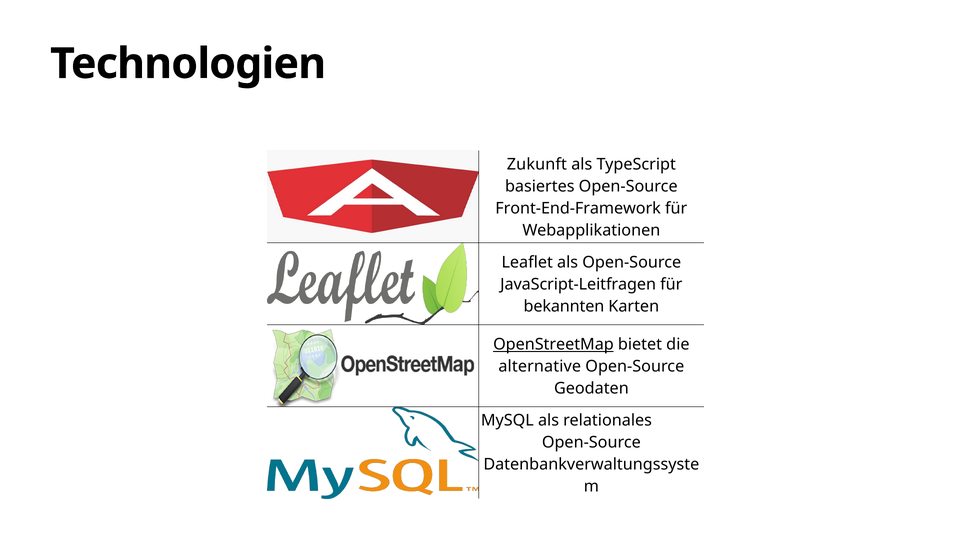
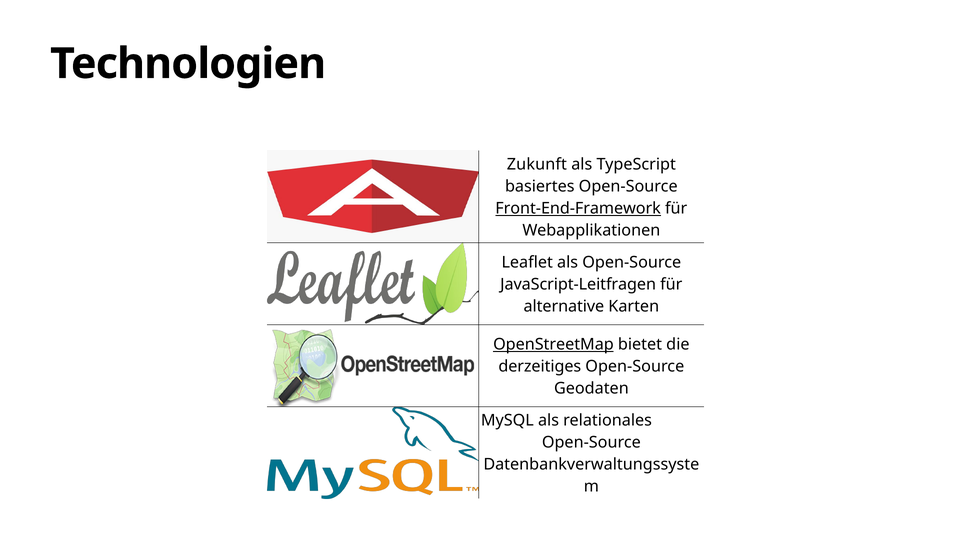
Front-End-Framework underline: none -> present
bekannten: bekannten -> alternative
alternative: alternative -> derzeitiges
